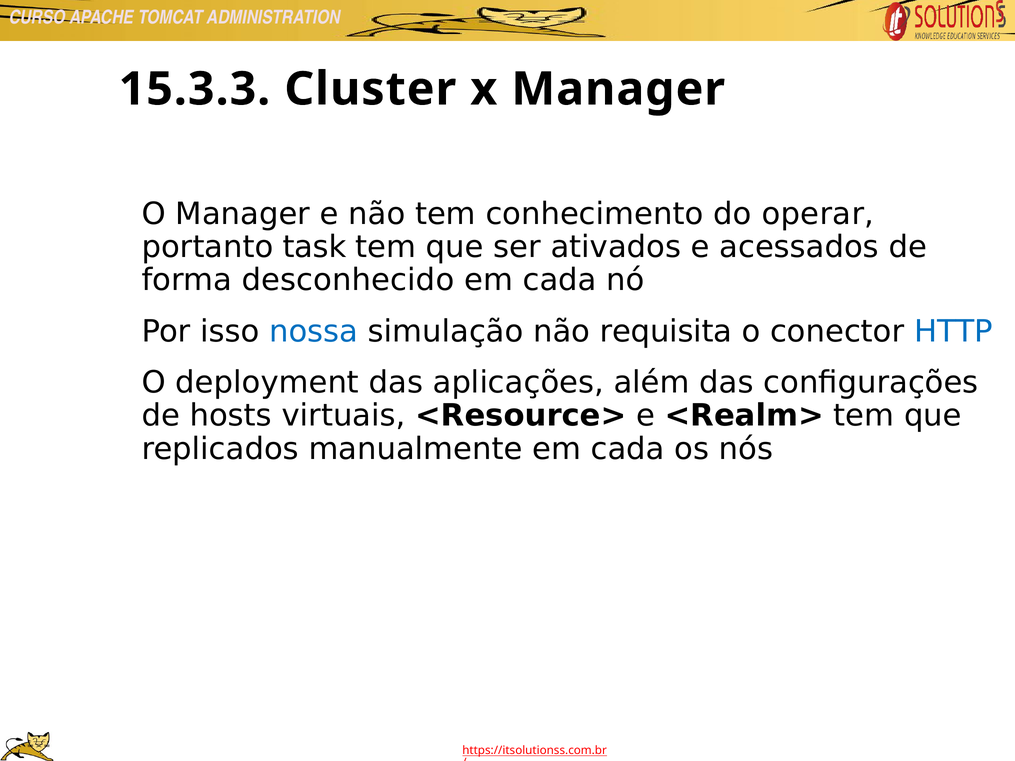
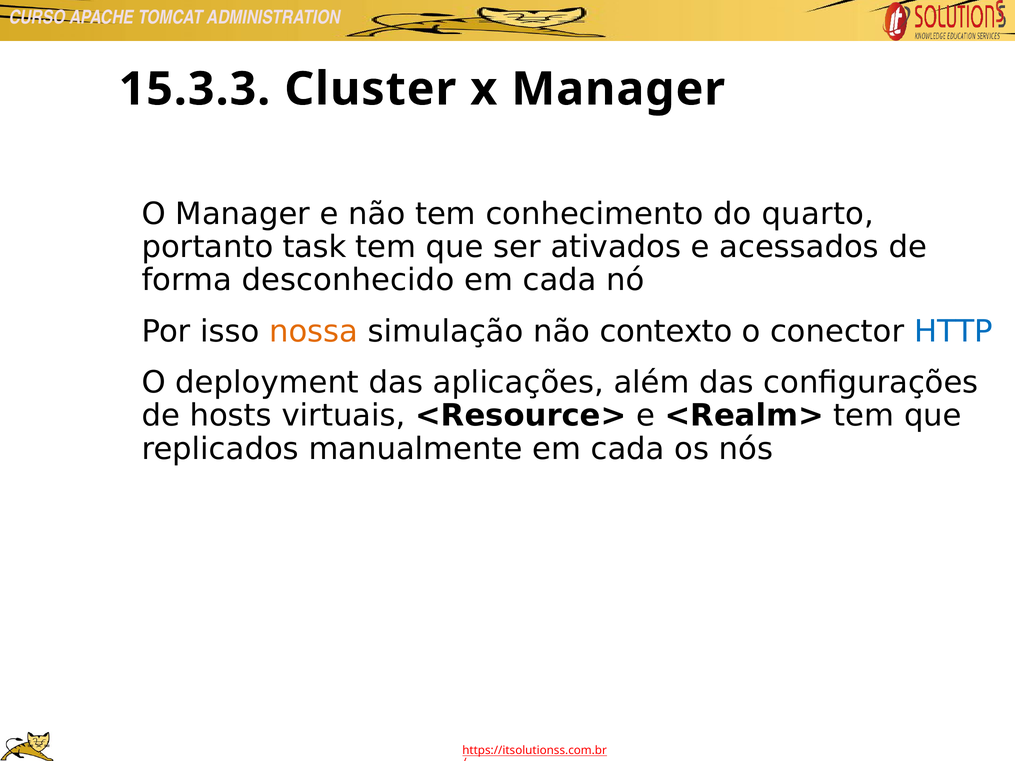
operar: operar -> quarto
nossa colour: blue -> orange
requisita: requisita -> contexto
